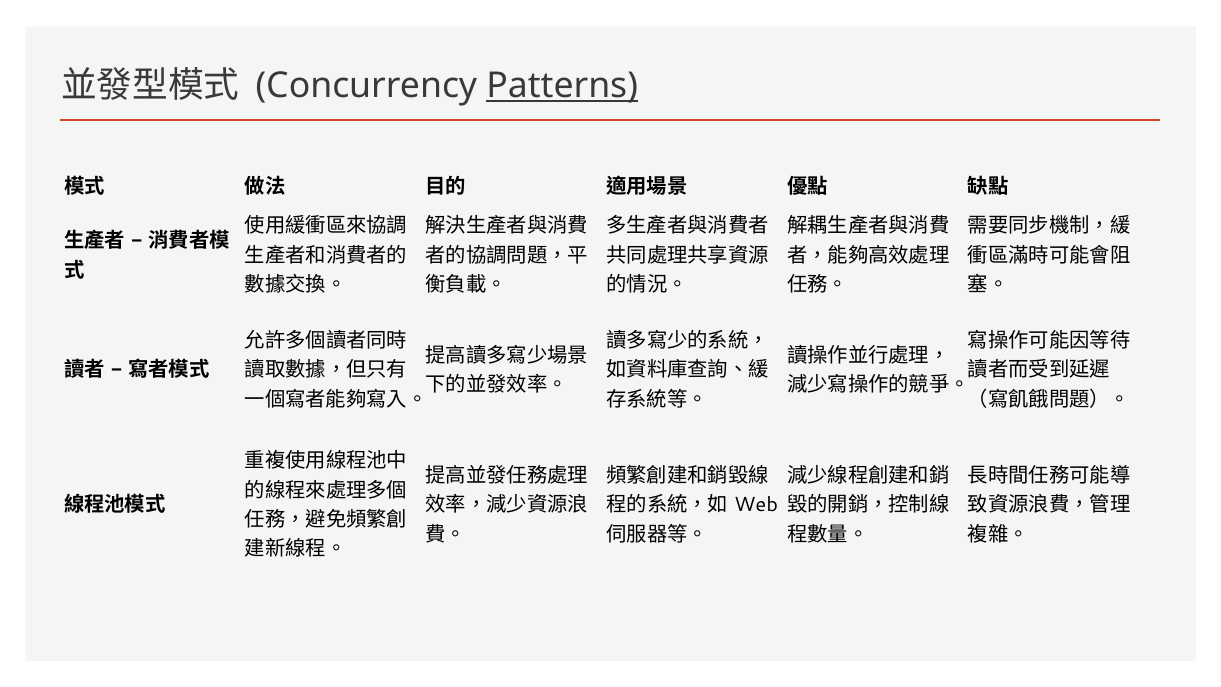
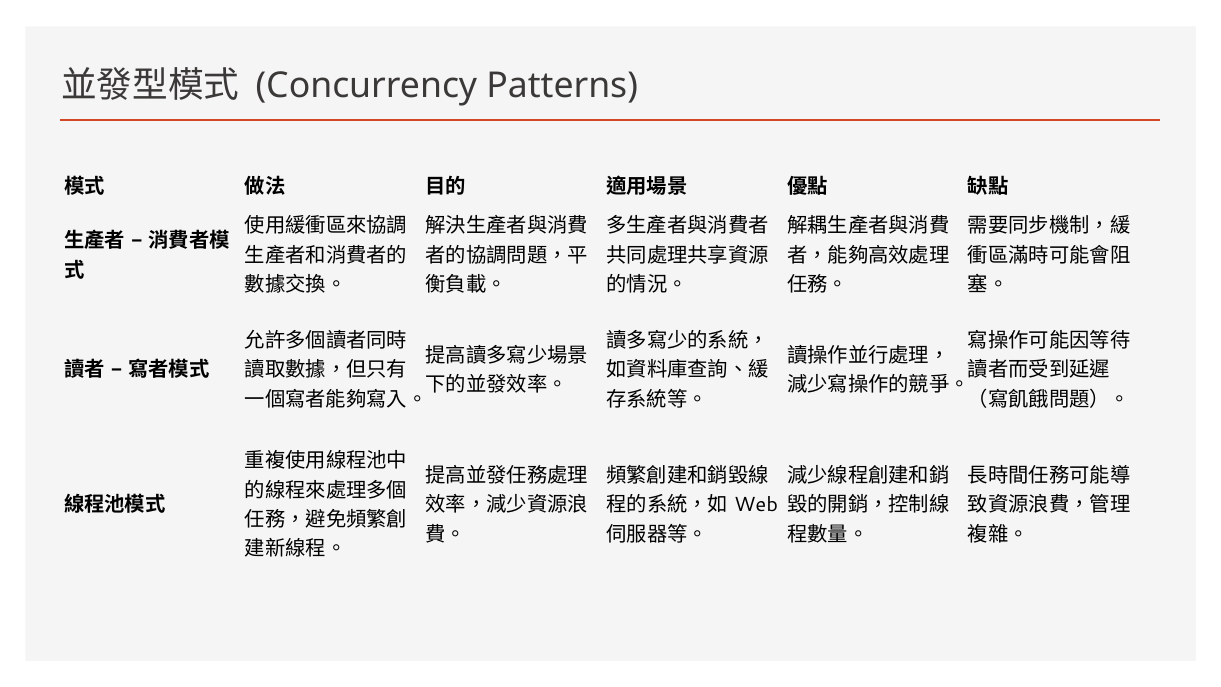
Patterns underline: present -> none
